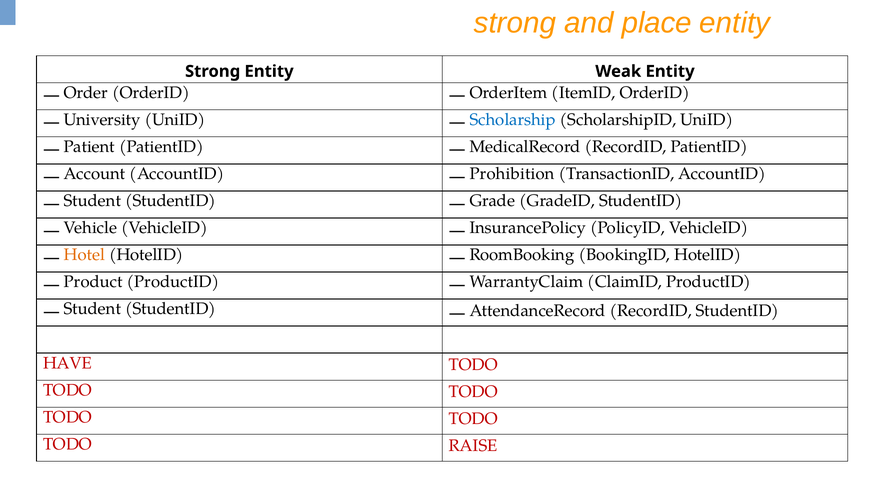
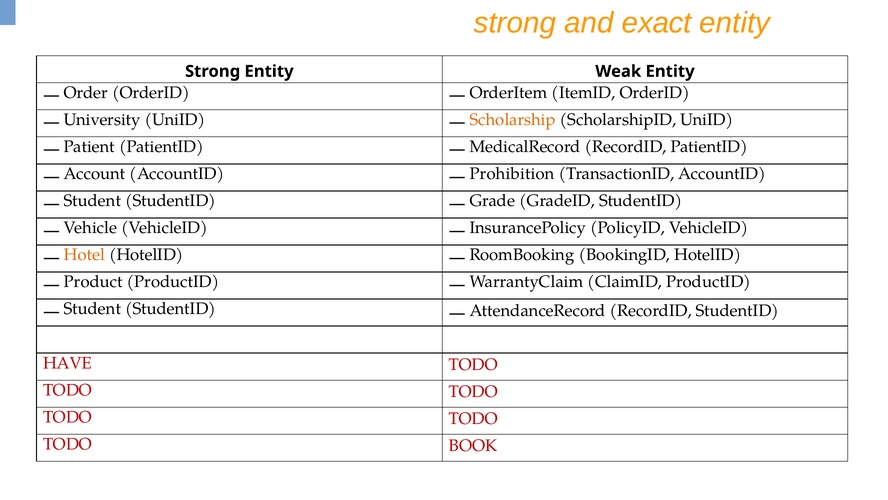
place: place -> exact
Scholarship colour: blue -> orange
RAISE: RAISE -> BOOK
